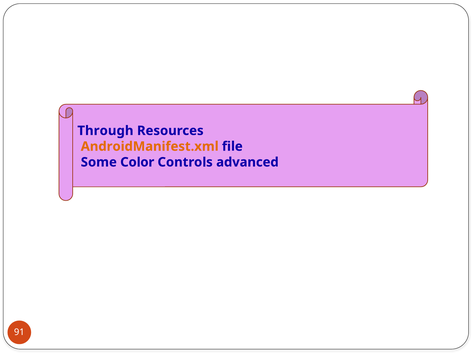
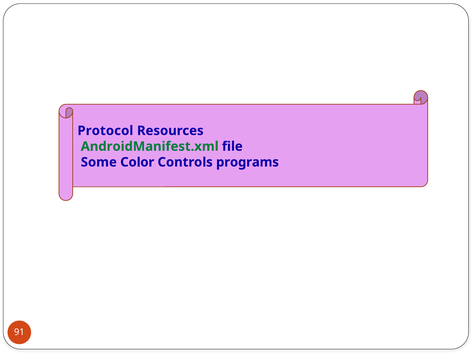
Through: Through -> Protocol
AndroidManifest.xml colour: orange -> green
advanced: advanced -> programs
